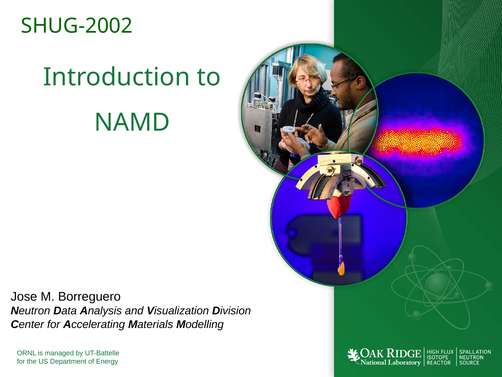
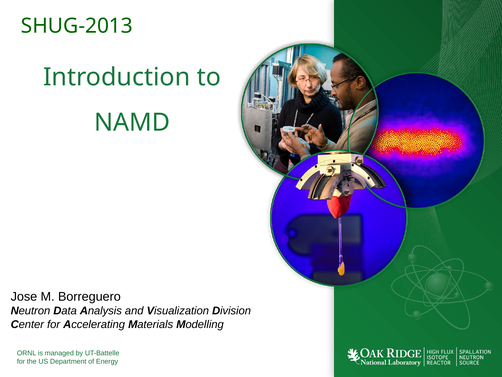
SHUG-2002: SHUG-2002 -> SHUG-2013
